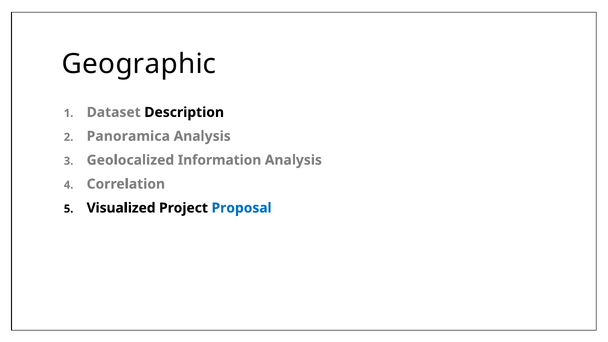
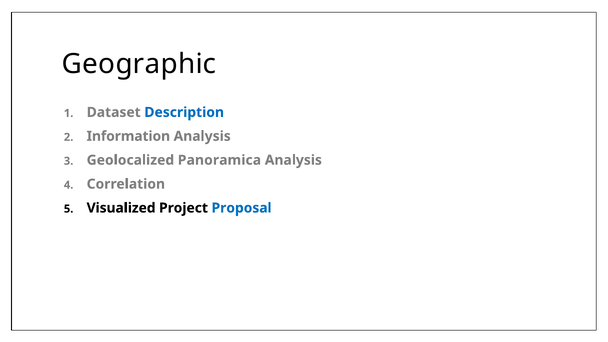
Description colour: black -> blue
Panoramica: Panoramica -> Information
Information: Information -> Panoramica
